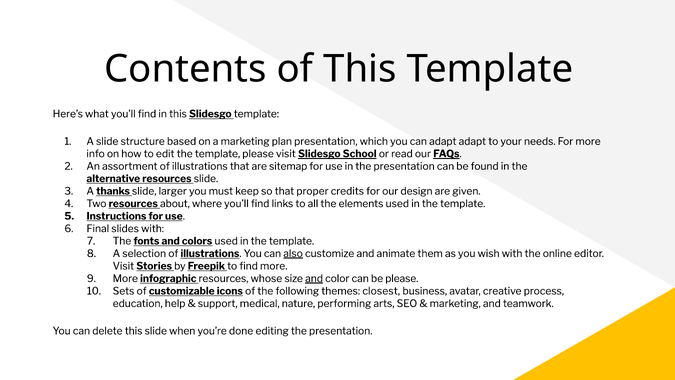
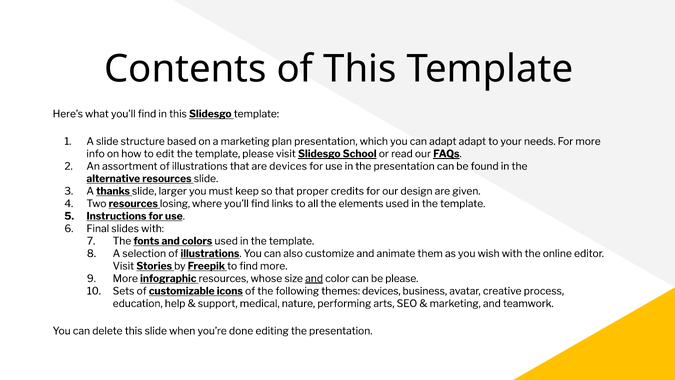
are sitemap: sitemap -> devices
about: about -> losing
also underline: present -> none
themes closest: closest -> devices
